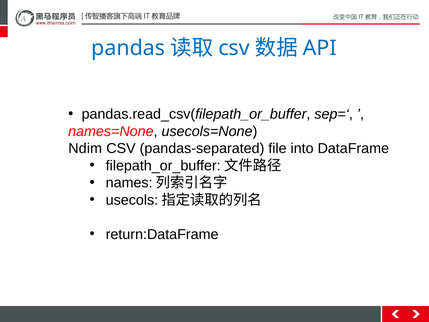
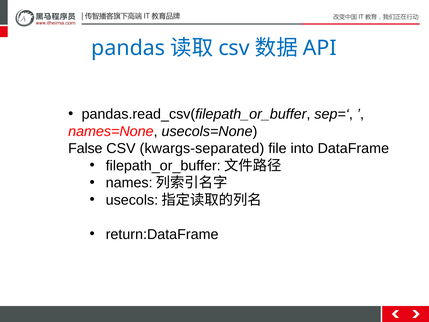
Ndim: Ndim -> False
pandas-separated: pandas-separated -> kwargs-separated
